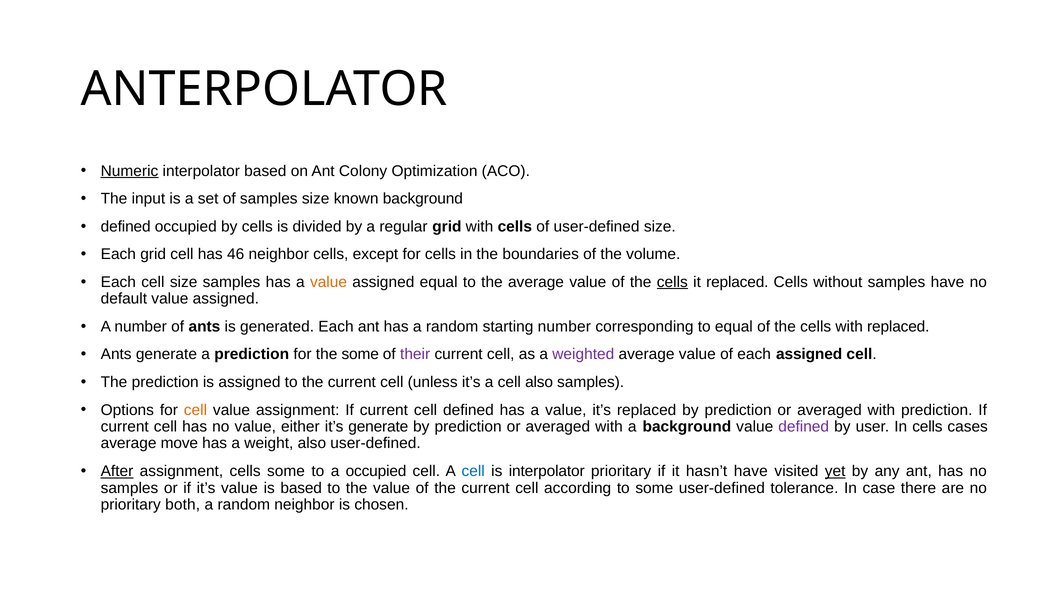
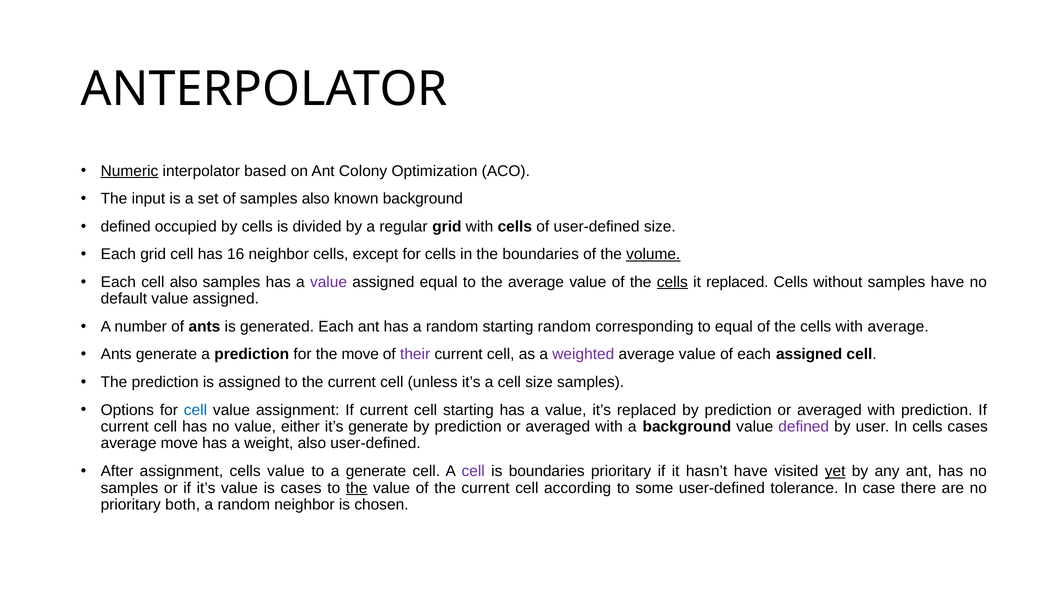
samples size: size -> also
46: 46 -> 16
volume underline: none -> present
cell size: size -> also
value at (329, 282) colour: orange -> purple
starting number: number -> random
with replaced: replaced -> average
the some: some -> move
cell also: also -> size
cell at (195, 410) colour: orange -> blue
cell defined: defined -> starting
After underline: present -> none
cells some: some -> value
a occupied: occupied -> generate
cell at (473, 471) colour: blue -> purple
is interpolator: interpolator -> boundaries
is based: based -> cases
the at (357, 488) underline: none -> present
